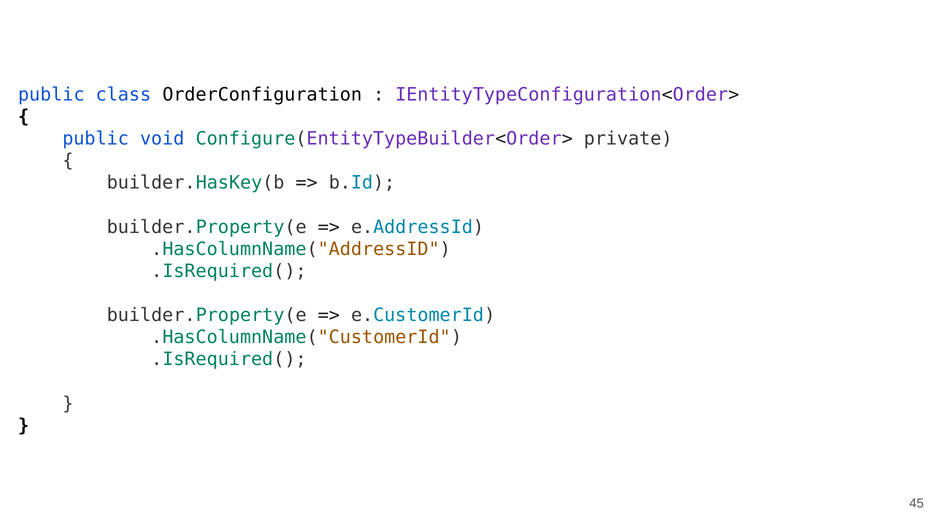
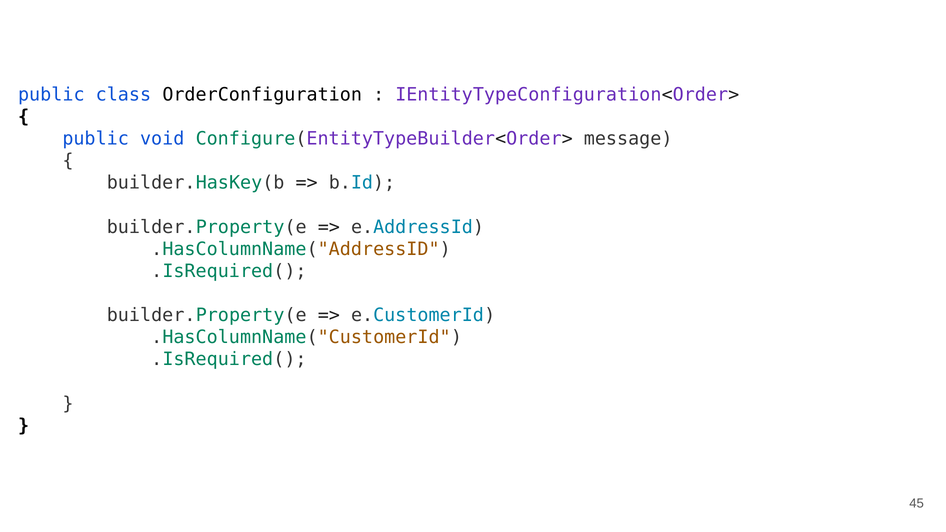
private: private -> message
